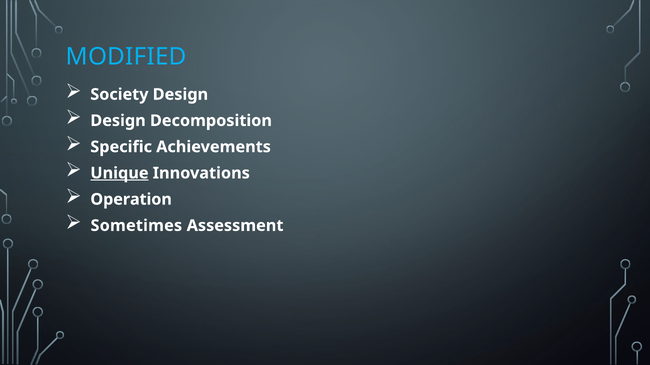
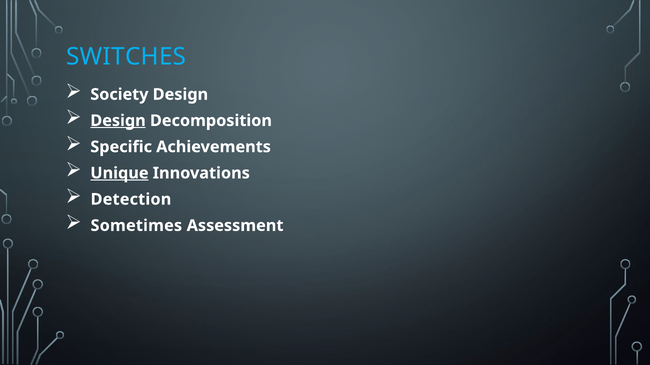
MODIFIED: MODIFIED -> SWITCHES
Design at (118, 121) underline: none -> present
Operation: Operation -> Detection
